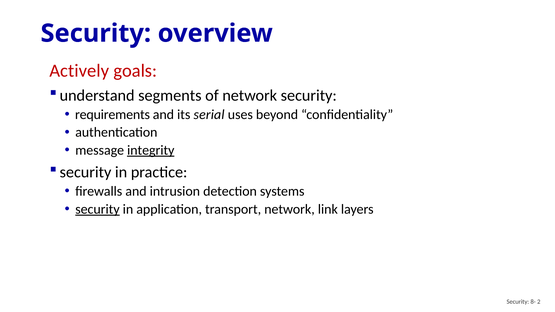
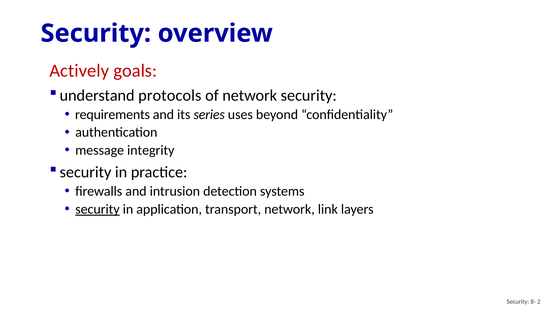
segments: segments -> protocols
serial: serial -> series
integrity underline: present -> none
